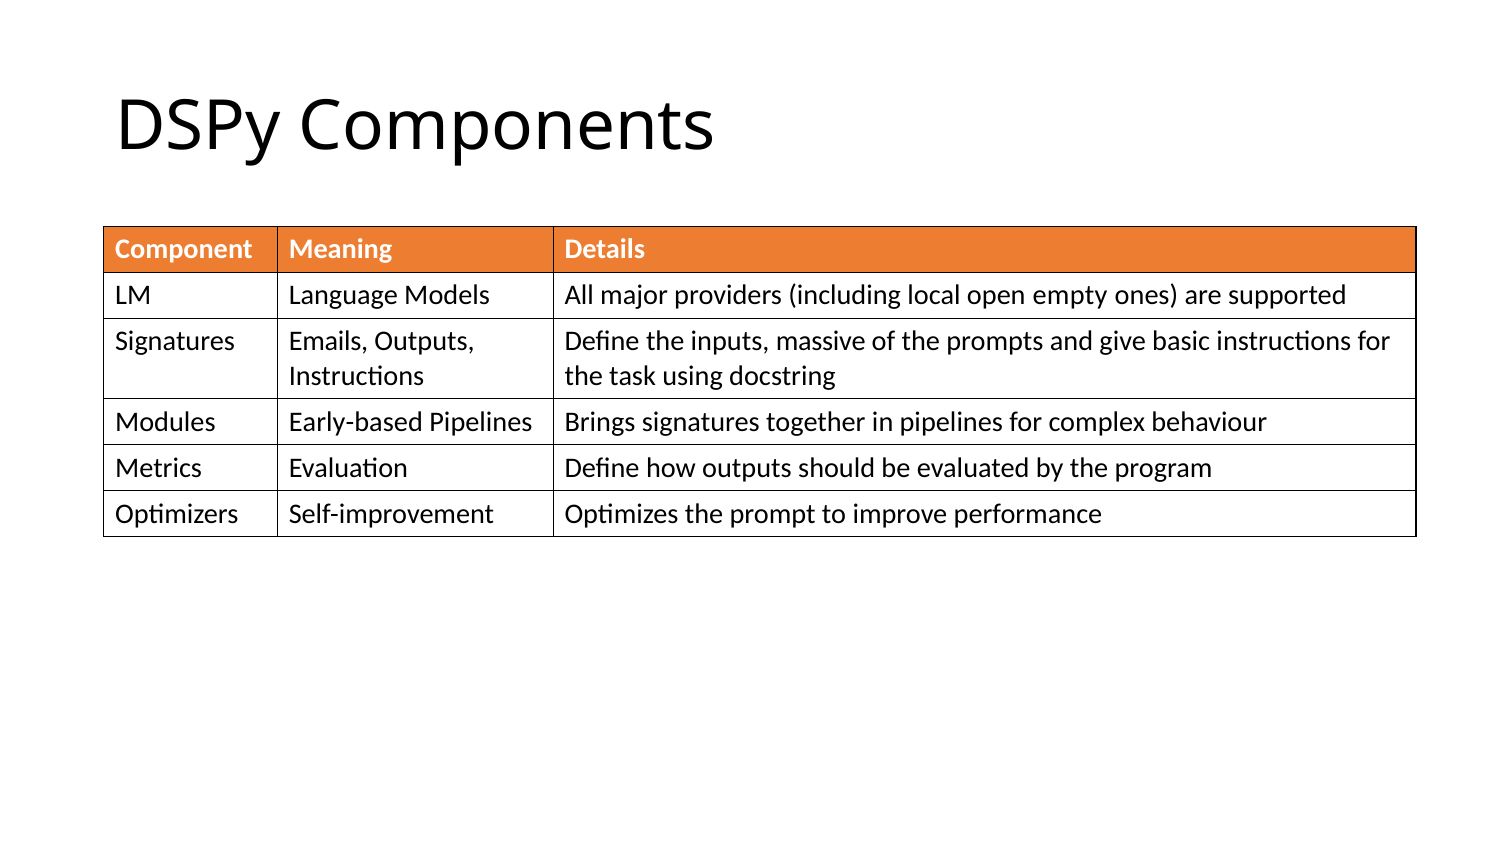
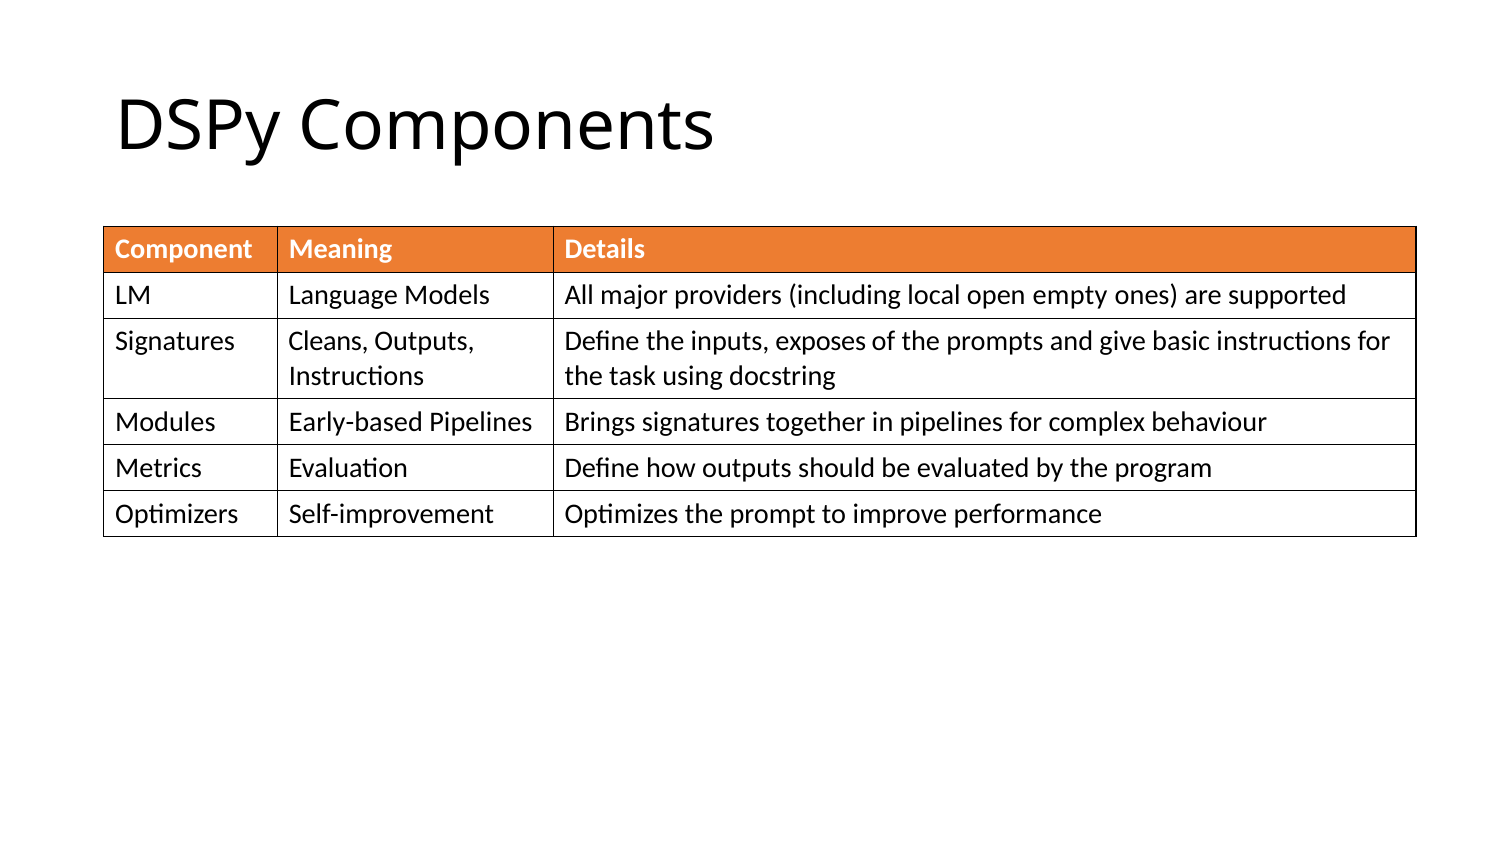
Emails: Emails -> Cleans
massive: massive -> exposes
